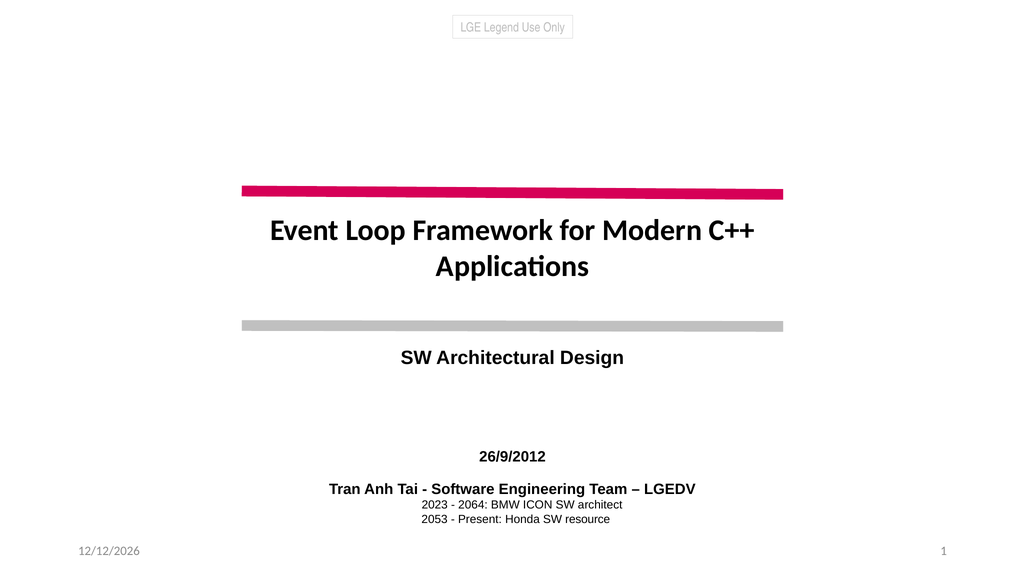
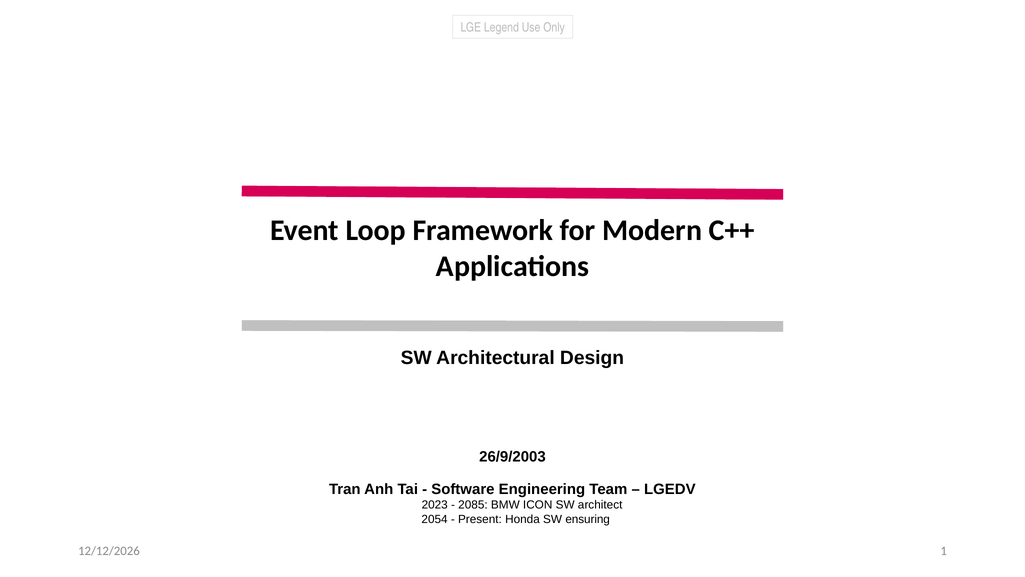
26/9/2012: 26/9/2012 -> 26/9/2003
2064: 2064 -> 2085
2053: 2053 -> 2054
resource: resource -> ensuring
